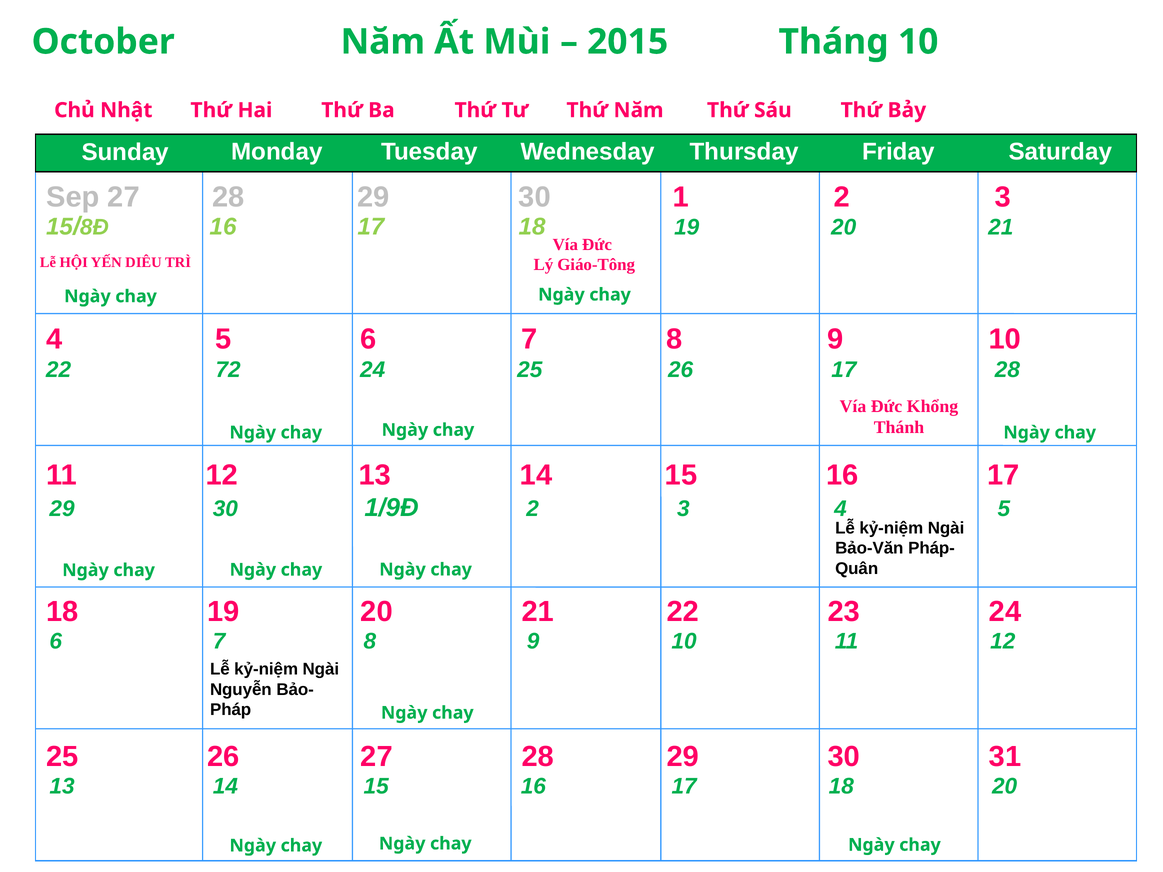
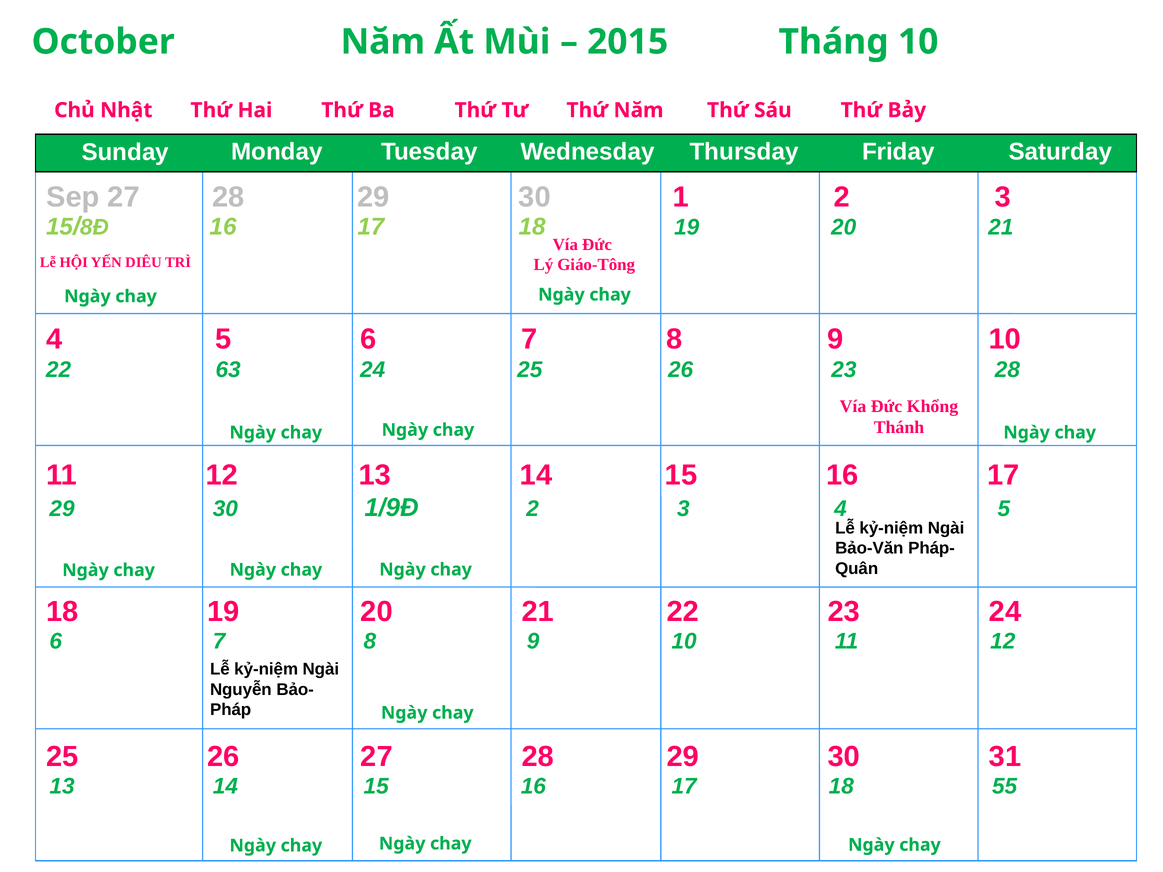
72: 72 -> 63
26 17: 17 -> 23
18 20: 20 -> 55
